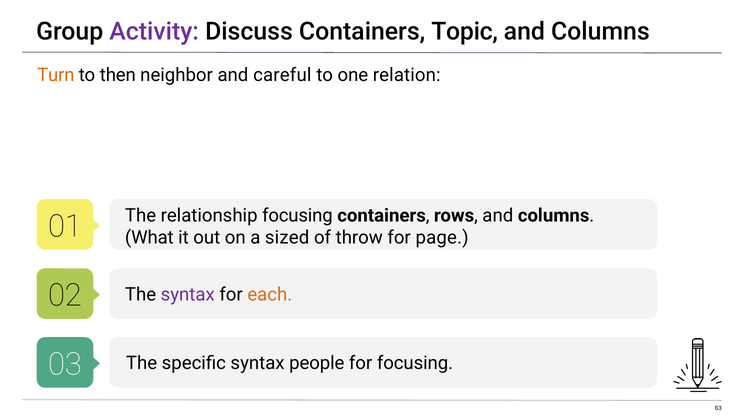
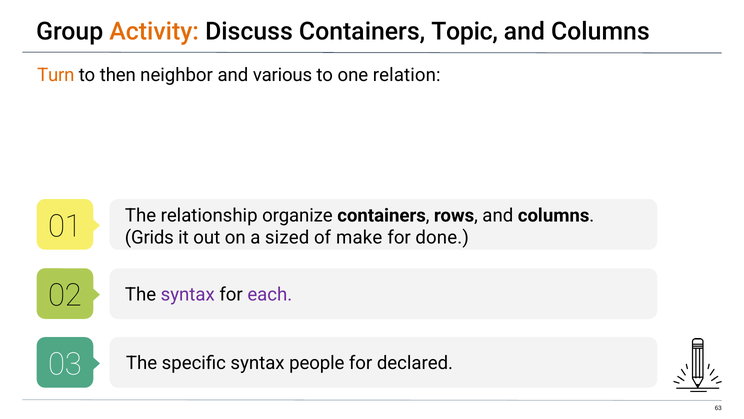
Activity colour: purple -> orange
careful: careful -> various
relationship focusing: focusing -> organize
What: What -> Grids
throw: throw -> make
page: page -> done
each colour: orange -> purple
for focusing: focusing -> declared
